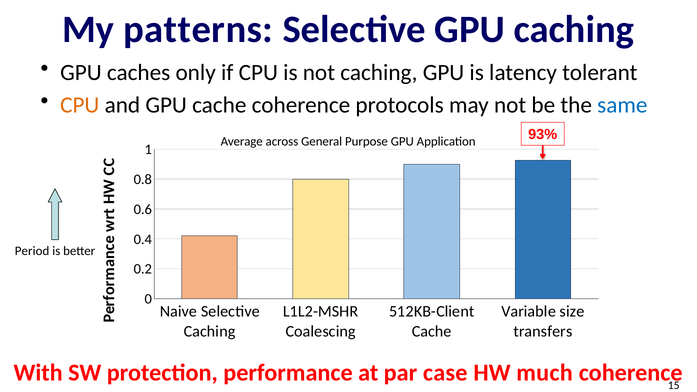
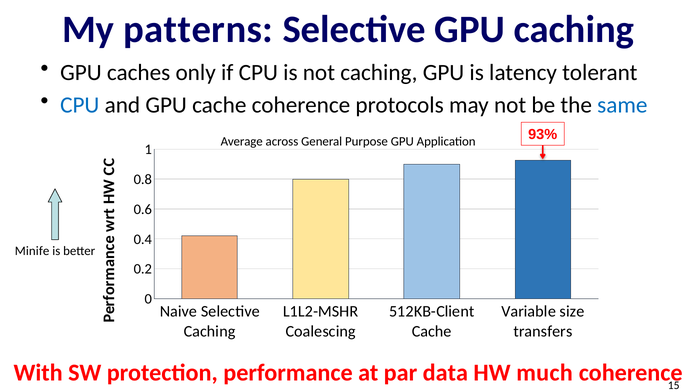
CPU at (80, 105) colour: orange -> blue
Period: Period -> Minife
case: case -> data
